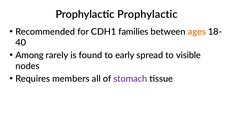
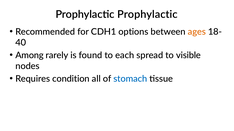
families: families -> options
early: early -> each
members: members -> condition
stomach colour: purple -> blue
